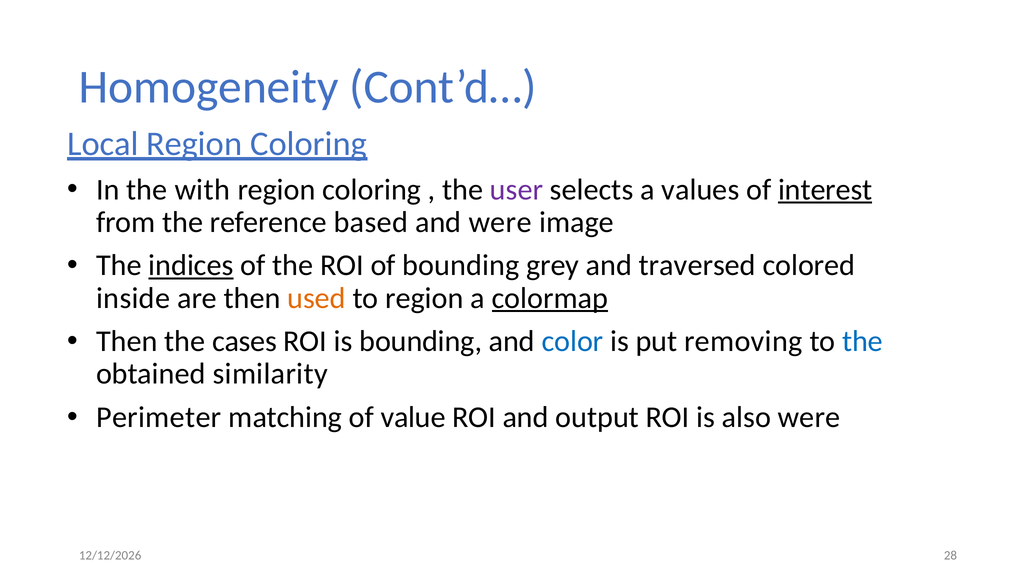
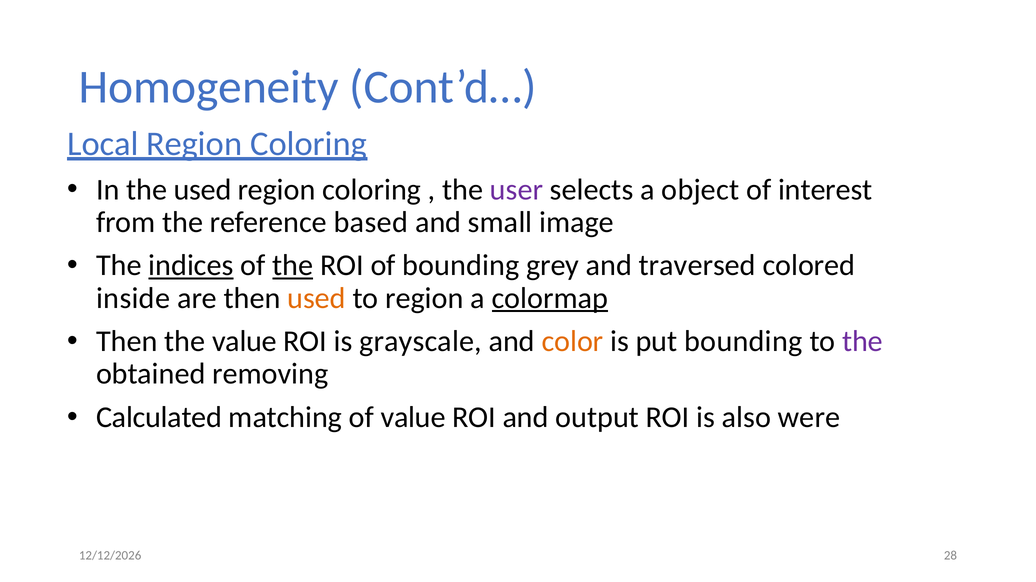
the with: with -> used
values: values -> object
interest underline: present -> none
and were: were -> small
the at (293, 266) underline: none -> present
the cases: cases -> value
is bounding: bounding -> grayscale
color colour: blue -> orange
put removing: removing -> bounding
the at (863, 342) colour: blue -> purple
similarity: similarity -> removing
Perimeter: Perimeter -> Calculated
